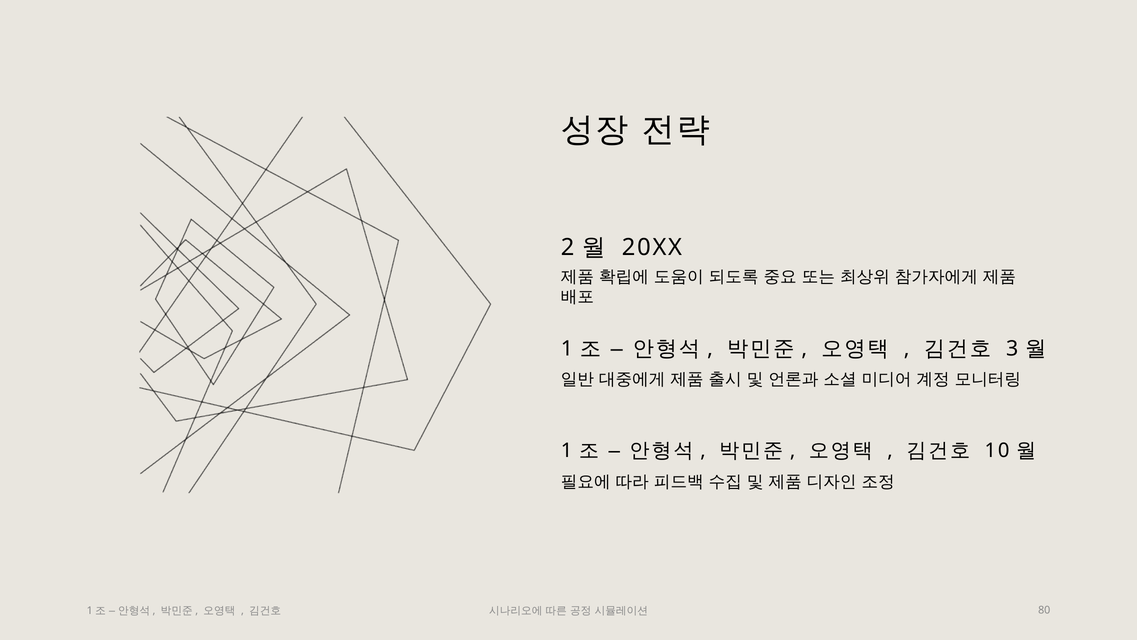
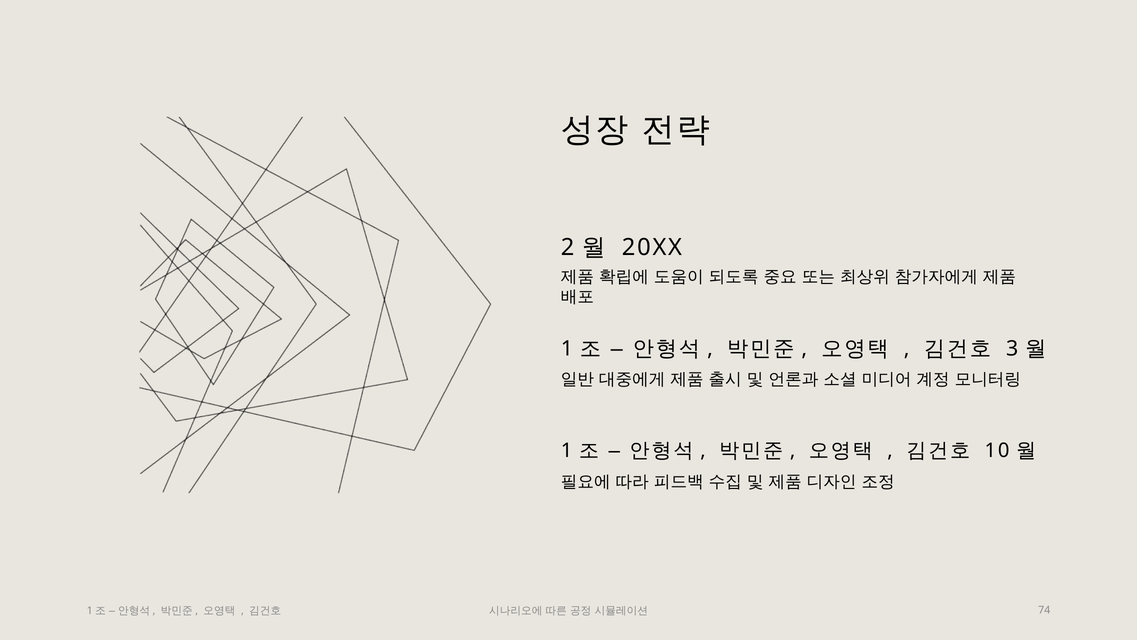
80: 80 -> 74
